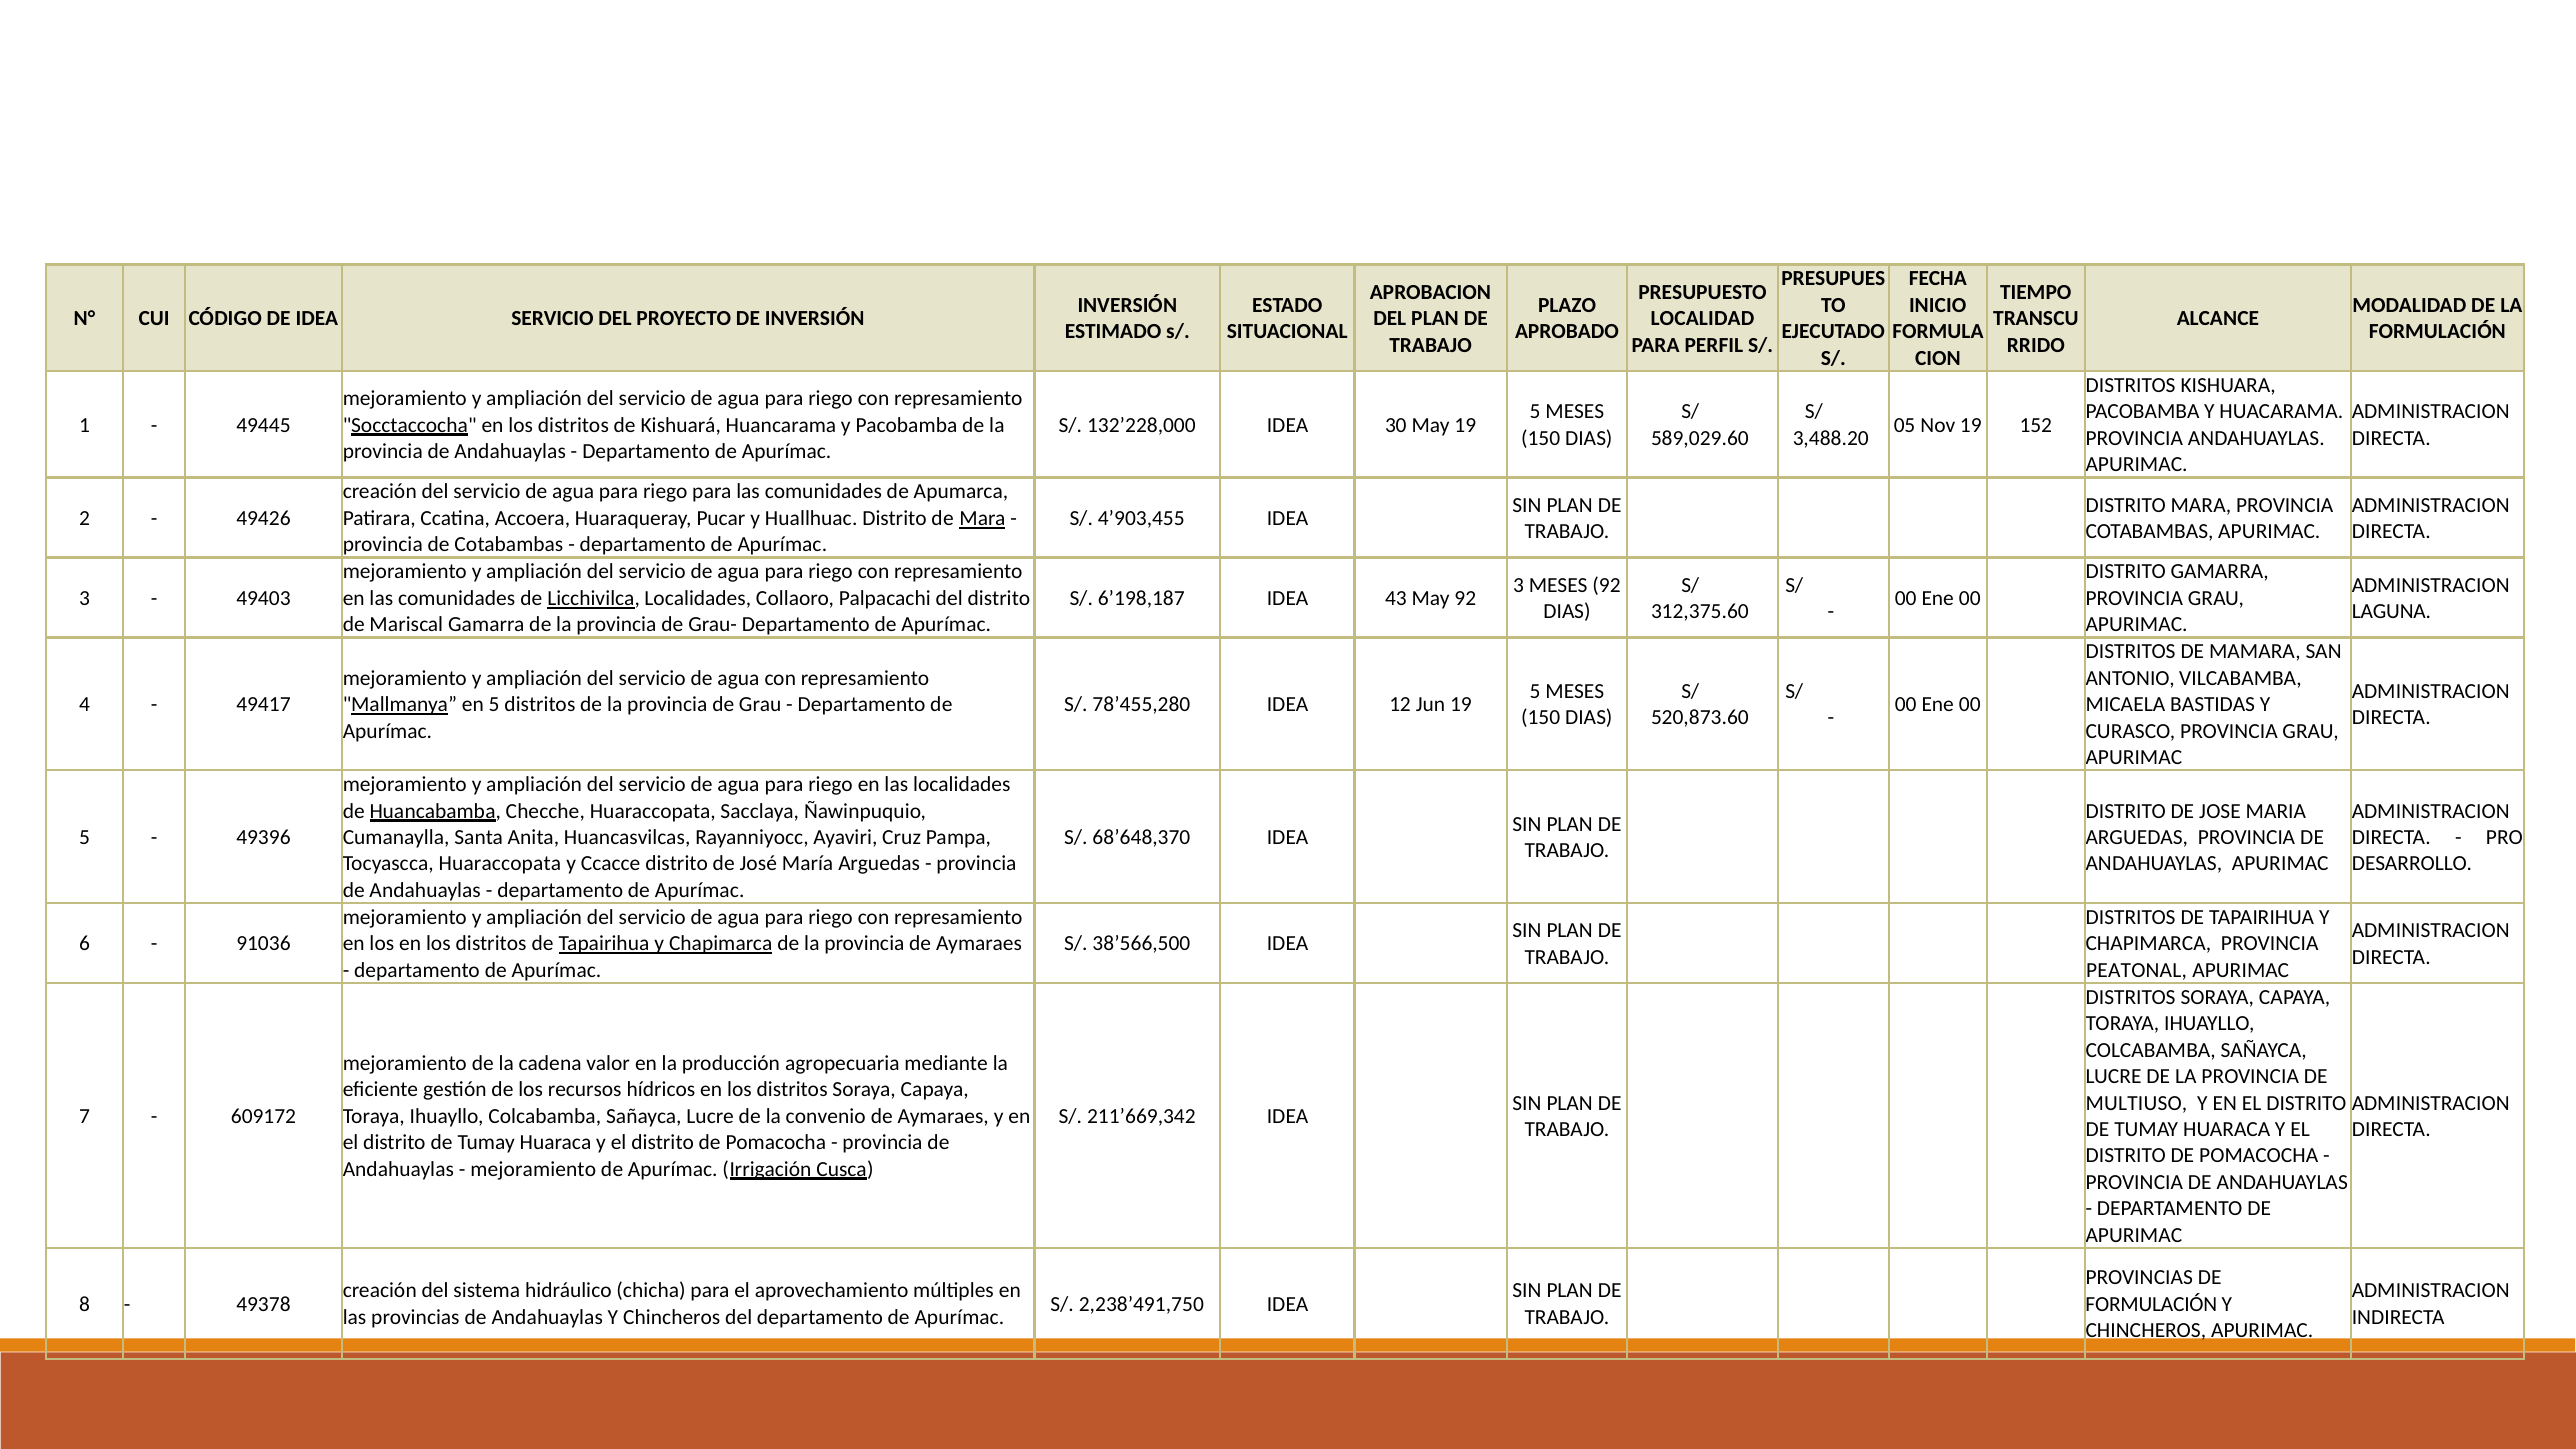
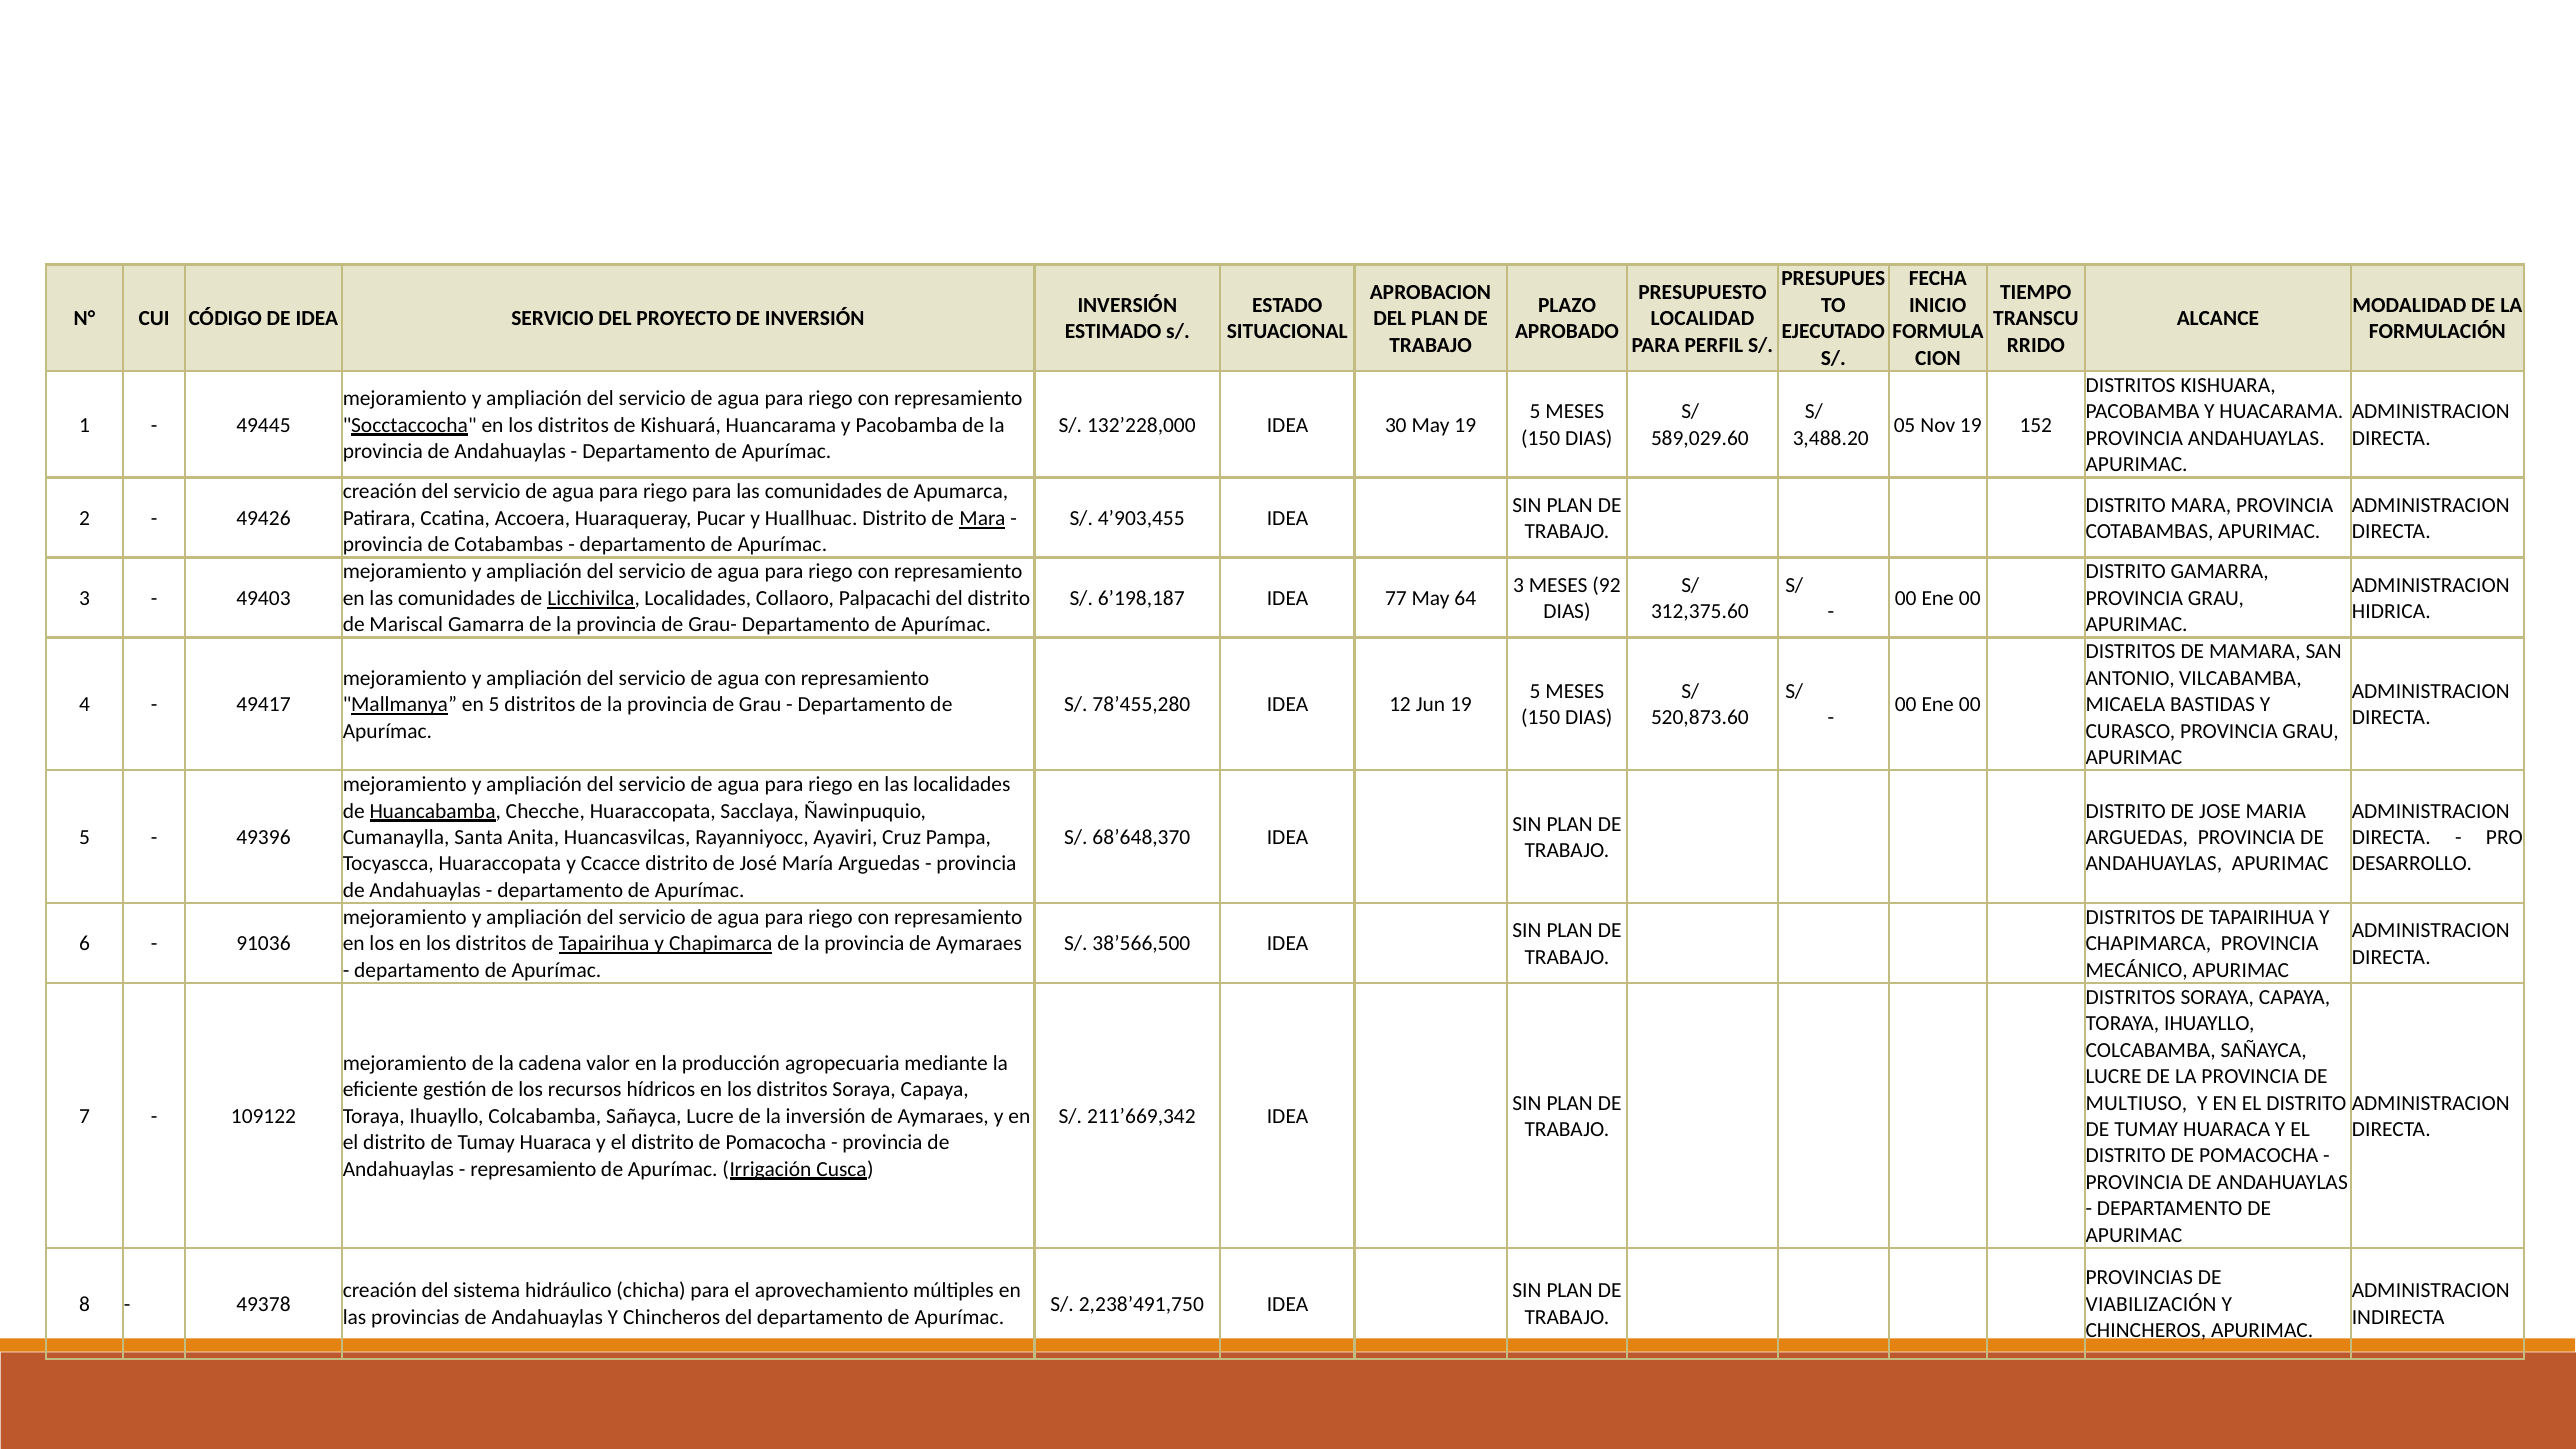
43: 43 -> 77
May 92: 92 -> 64
LAGUNA: LAGUNA -> HIDRICA
PEATONAL: PEATONAL -> MECÁNICO
609172: 609172 -> 109122
la convenio: convenio -> inversión
mejoramiento at (533, 1169): mejoramiento -> represamiento
FORMULACIÓN at (2151, 1304): FORMULACIÓN -> VIABILIZACIÓN
